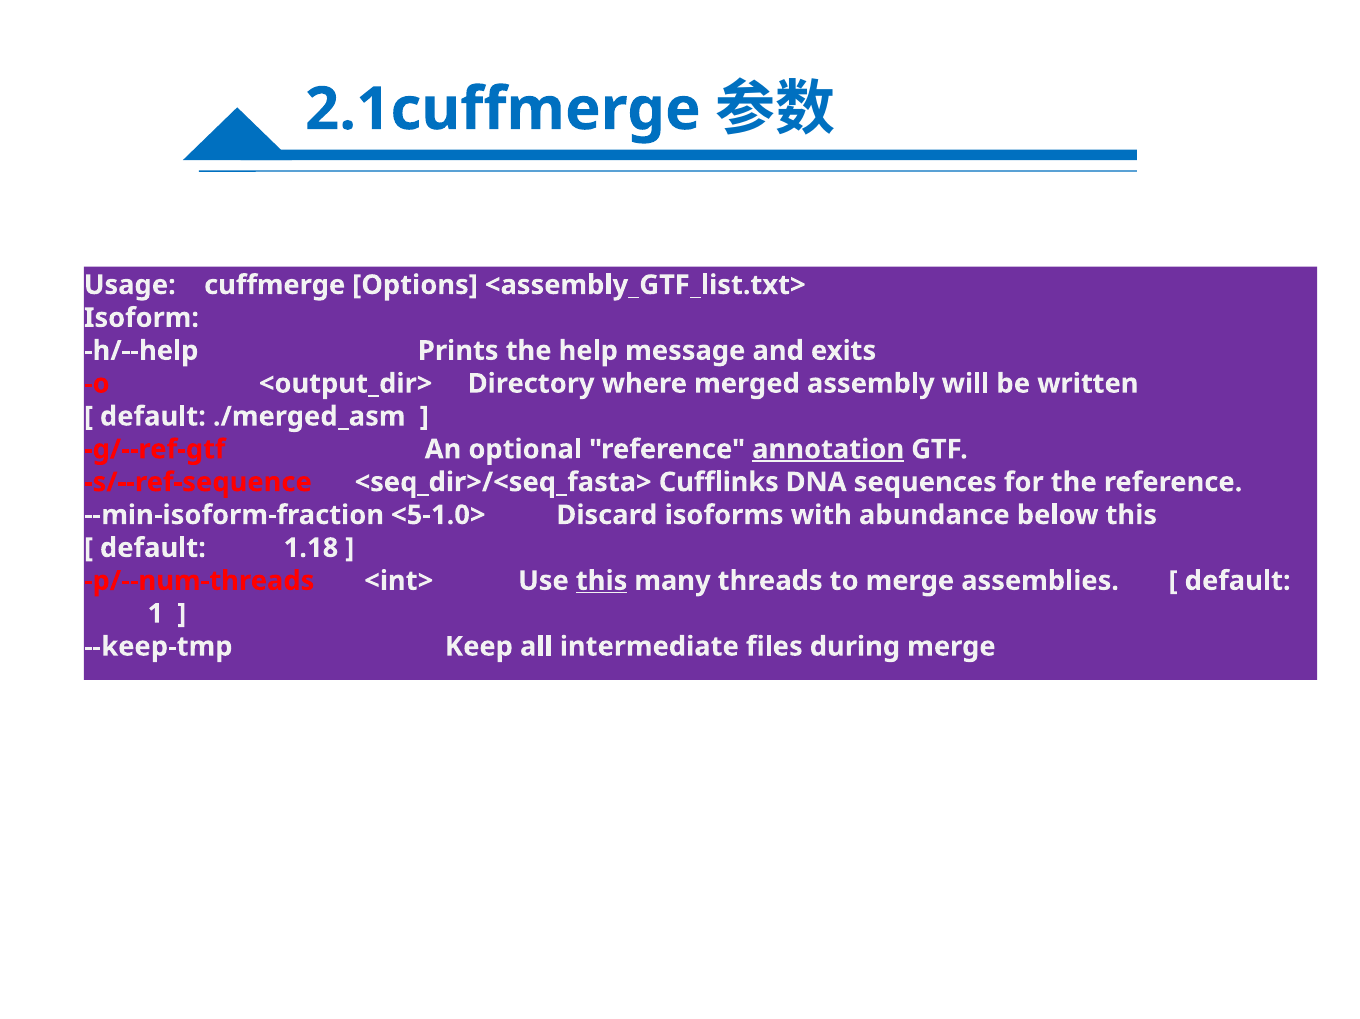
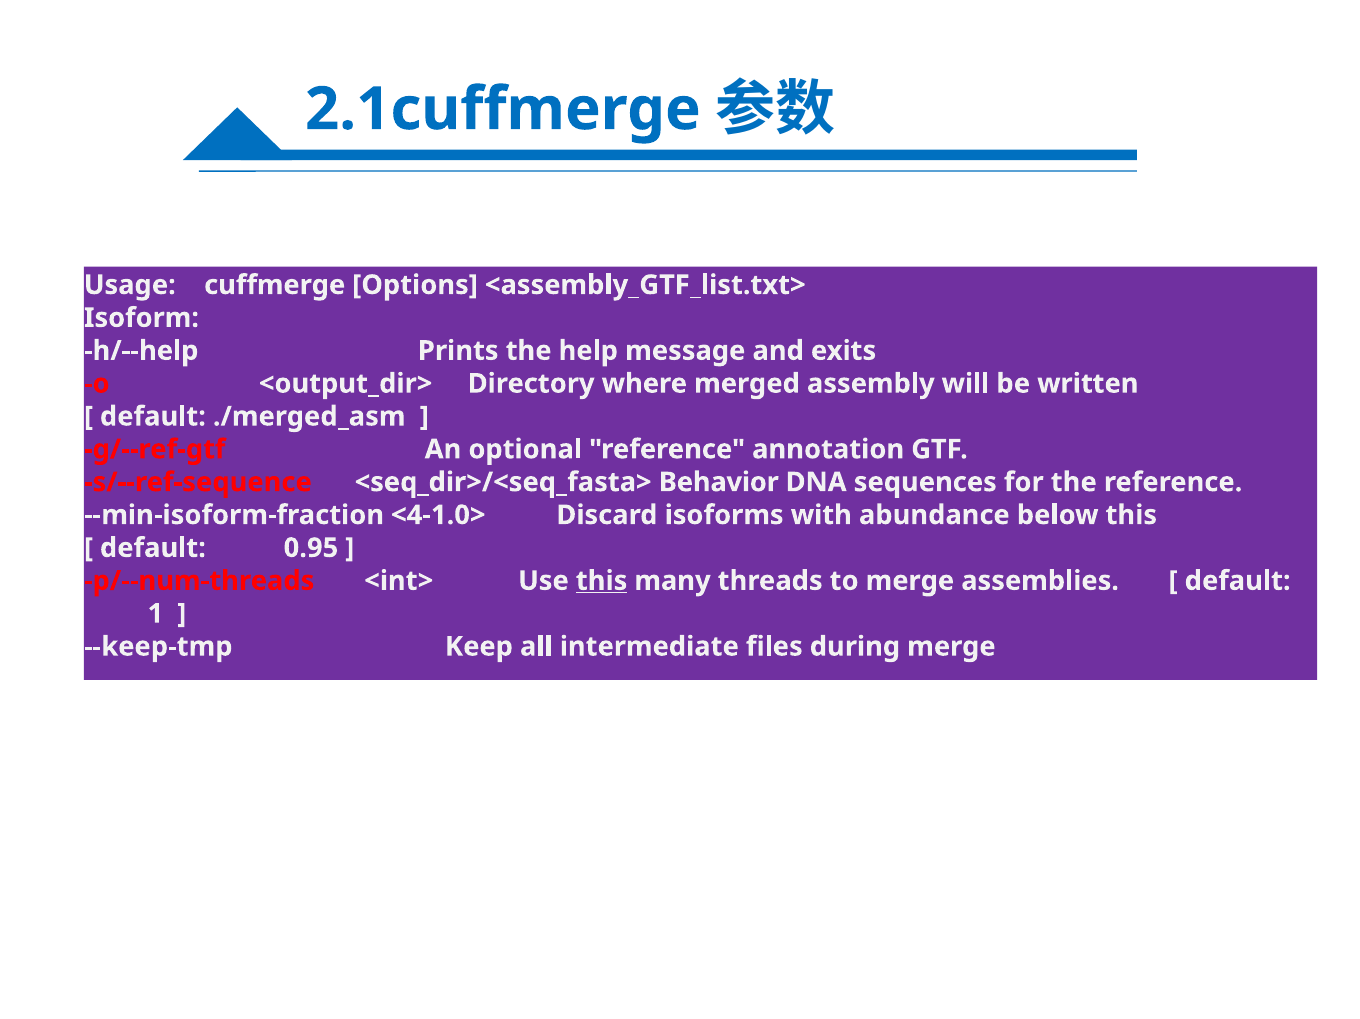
annotation underline: present -> none
Cufflinks: Cufflinks -> Behavior
<5-1.0>: <5-1.0> -> <4-1.0>
1.18: 1.18 -> 0.95
